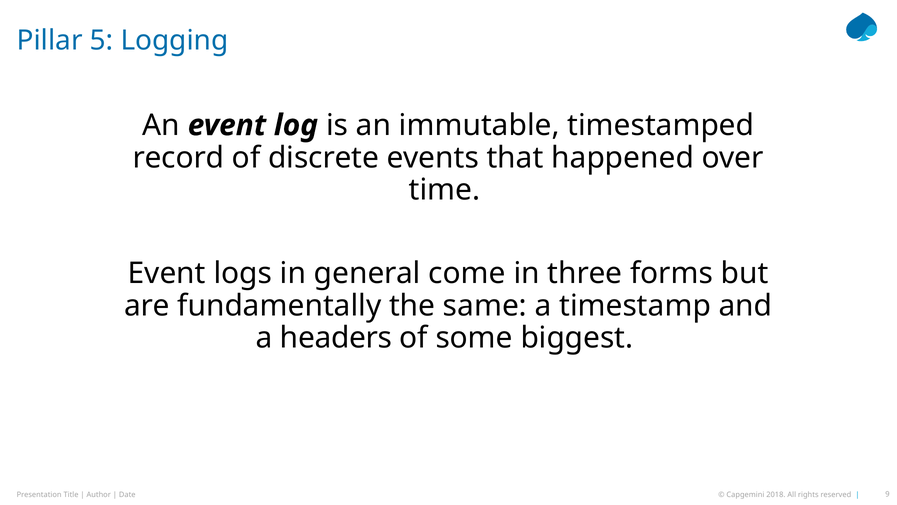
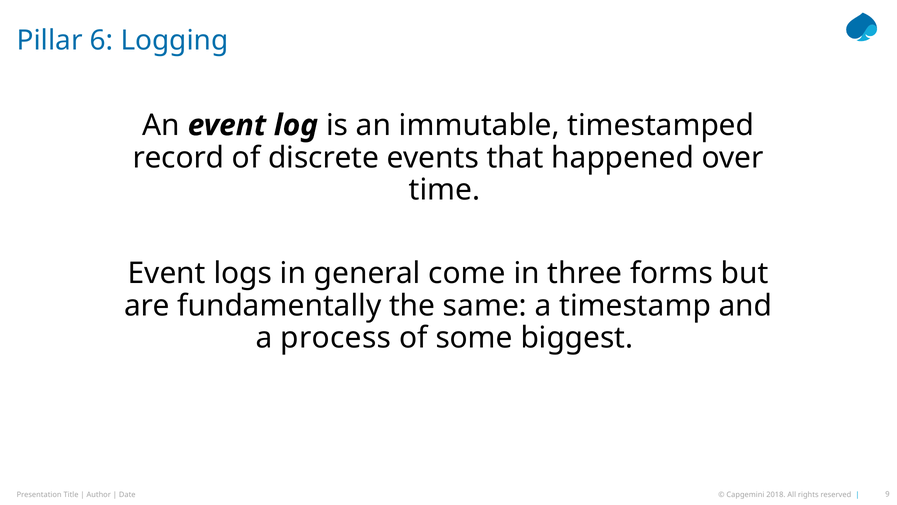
5: 5 -> 6
headers: headers -> process
